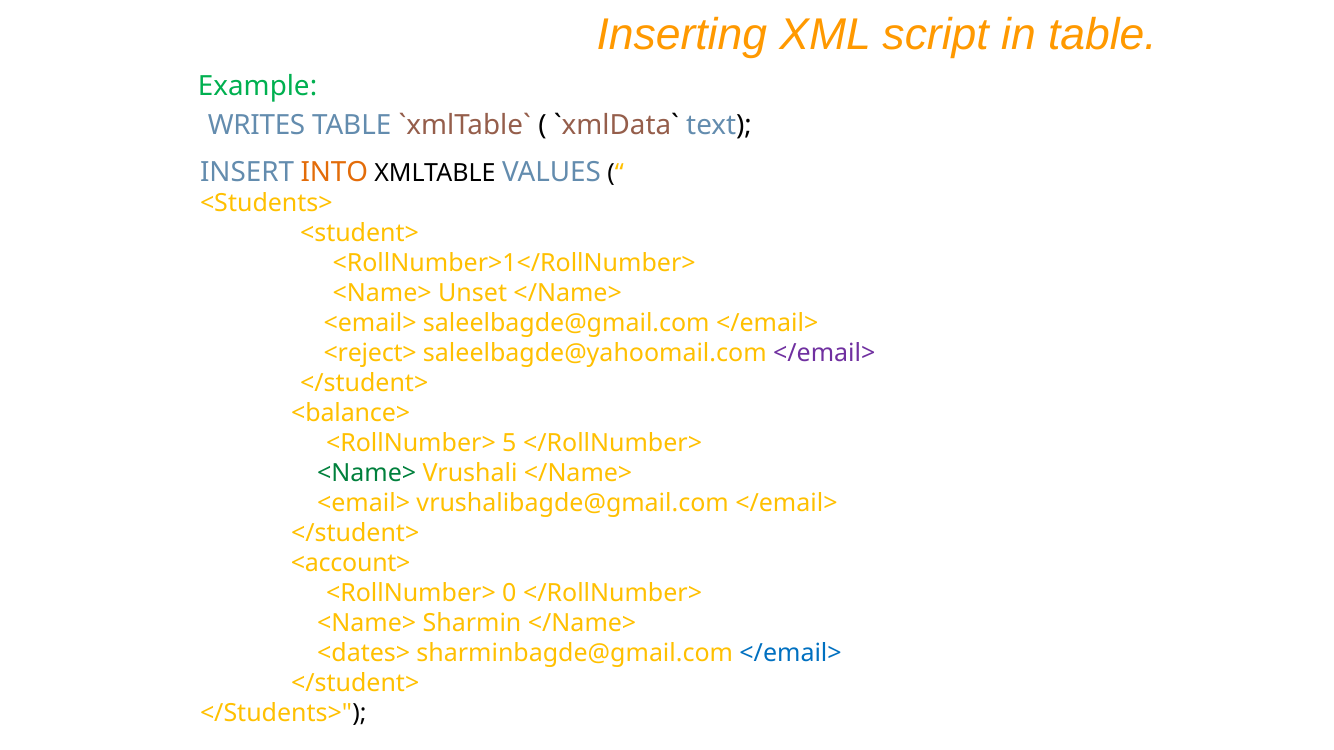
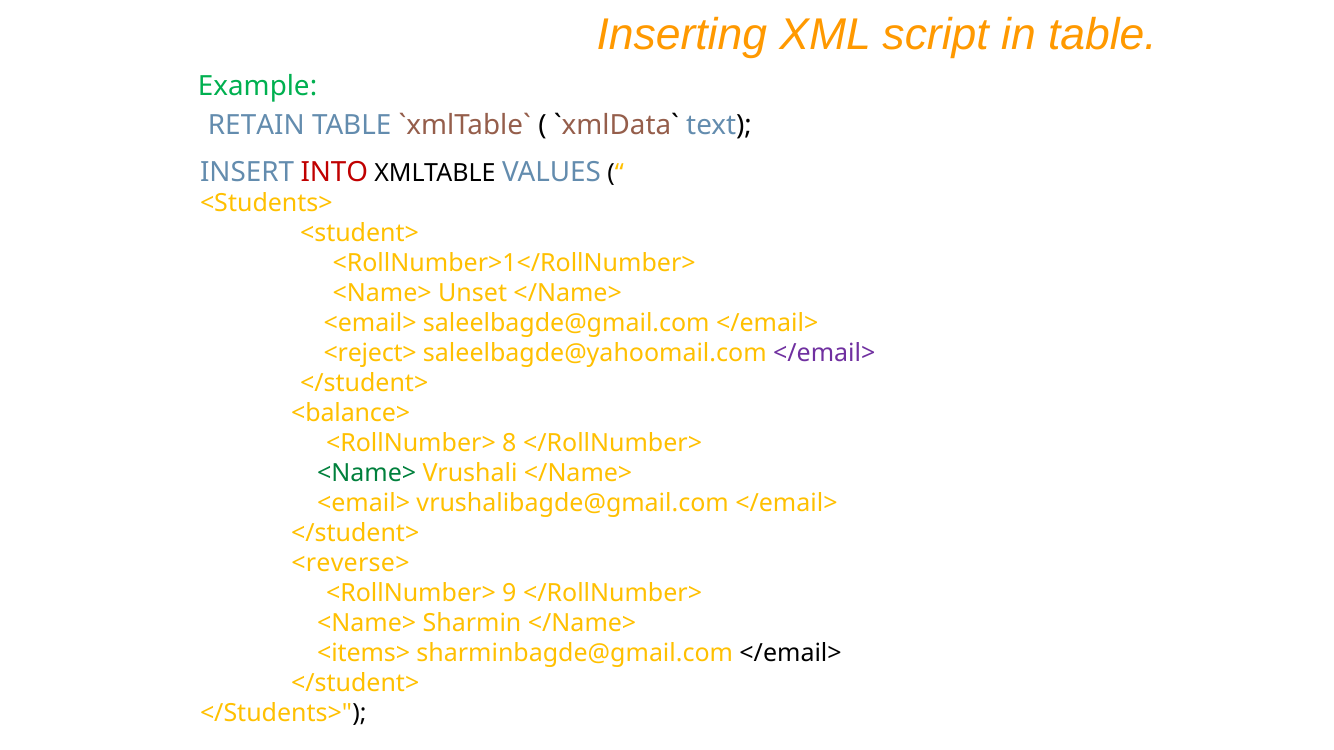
WRITES: WRITES -> RETAIN
INTO colour: orange -> red
5: 5 -> 8
<account>: <account> -> <reverse>
0: 0 -> 9
<dates>: <dates> -> <items>
</email> at (791, 654) colour: blue -> black
